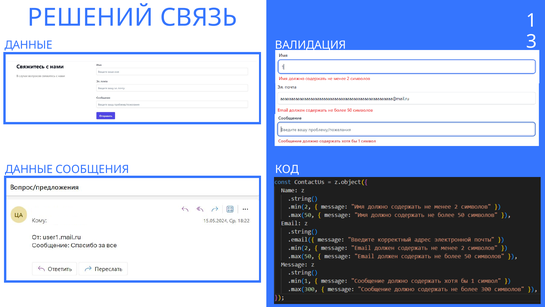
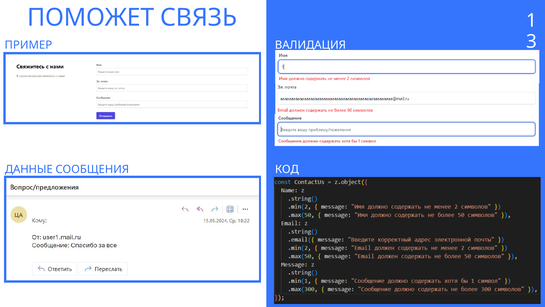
РЕШЕНИЙ: РЕШЕНИЙ -> ПОМОЖЕТ
ДАННЫЕ at (28, 45): ДАННЫЕ -> ПРИМЕР
